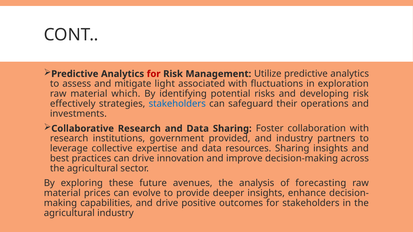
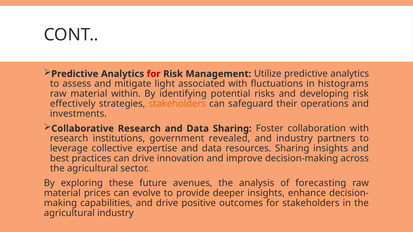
exploration: exploration -> histograms
which: which -> within
stakeholders at (177, 104) colour: blue -> orange
provided: provided -> revealed
